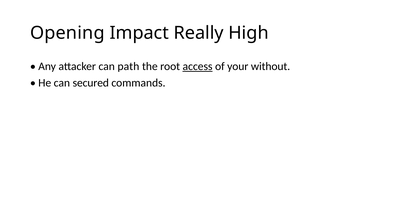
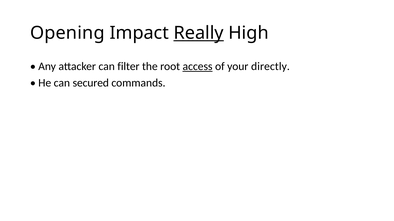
Really underline: none -> present
path: path -> filter
without: without -> directly
